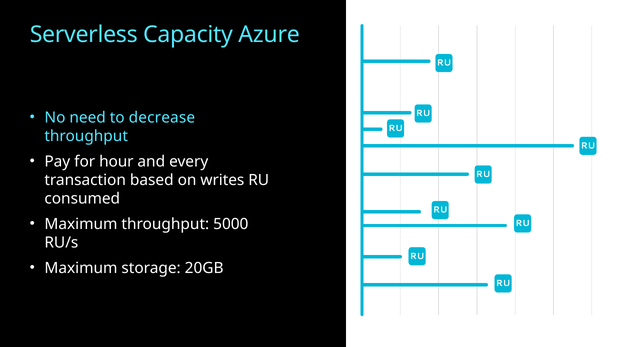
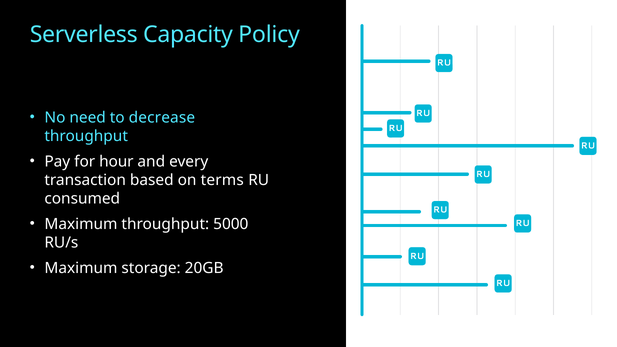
Azure: Azure -> Policy
writes: writes -> terms
